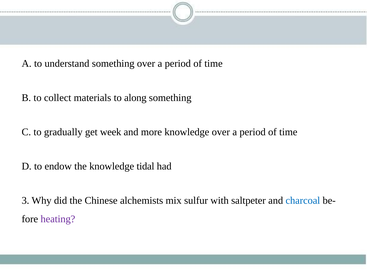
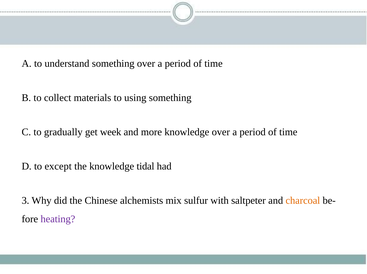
along: along -> using
endow: endow -> except
charcoal colour: blue -> orange
